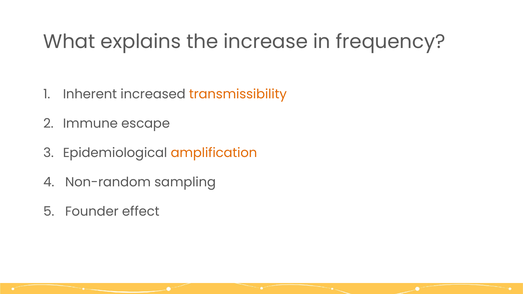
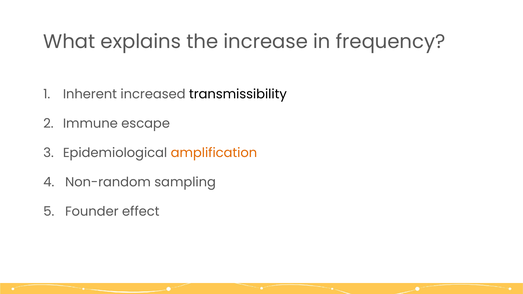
transmissibility colour: orange -> black
